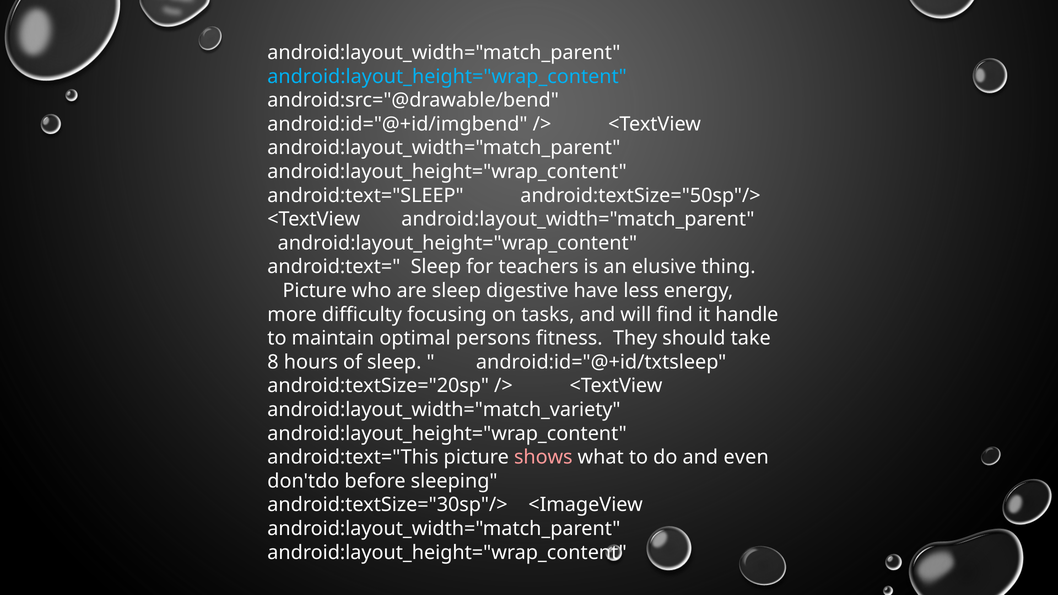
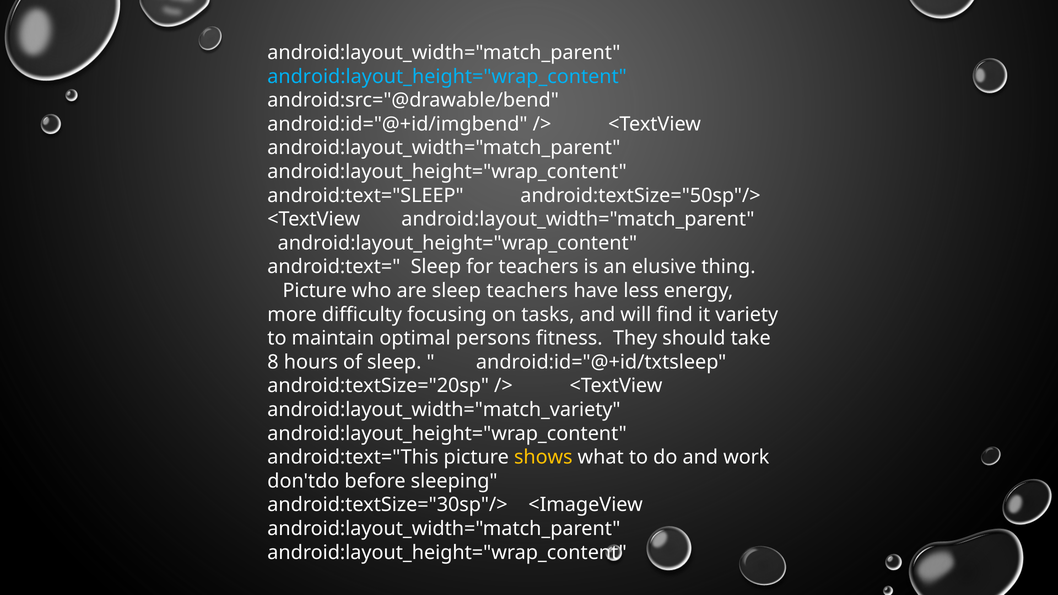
sleep digestive: digestive -> teachers
handle: handle -> variety
shows colour: pink -> yellow
even: even -> work
